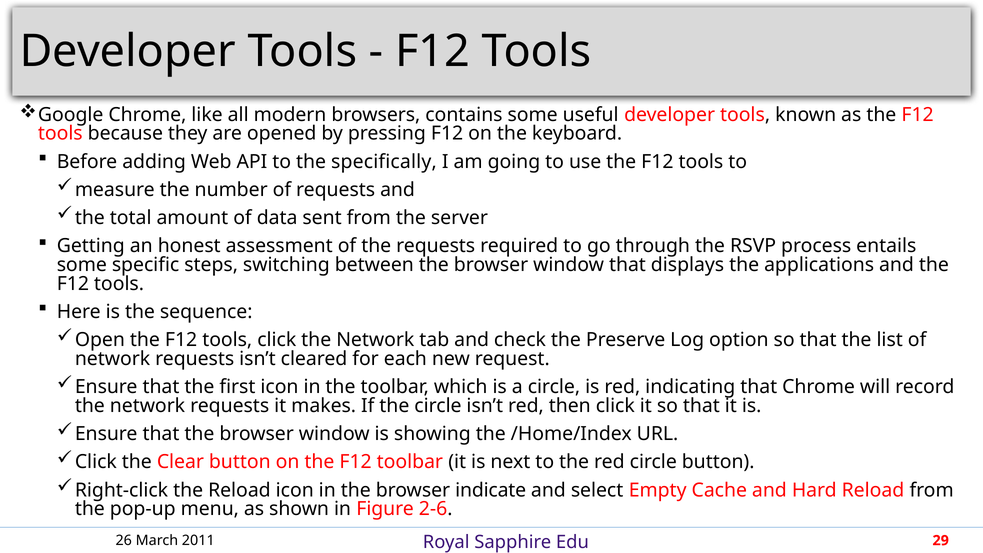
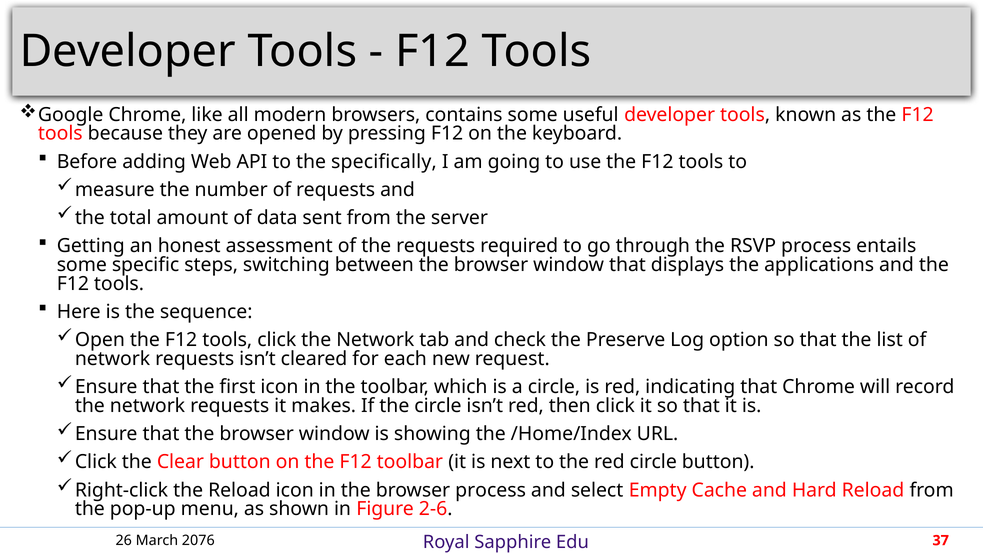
browser indicate: indicate -> process
2011: 2011 -> 2076
29: 29 -> 37
